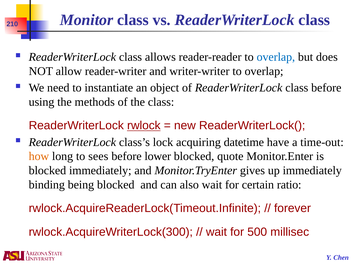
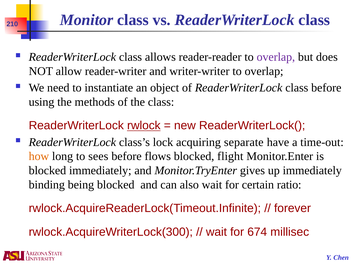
overlap at (276, 57) colour: blue -> purple
datetime: datetime -> separate
lower: lower -> flows
quote: quote -> flight
500: 500 -> 674
